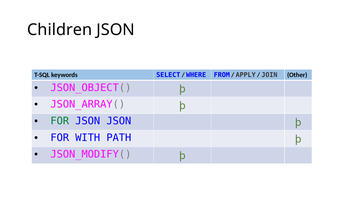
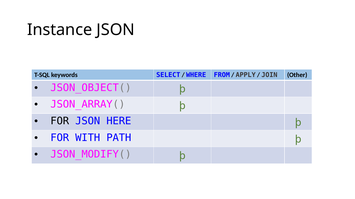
Children: Children -> Instance
FOR at (60, 121) colour: green -> black
JSON JSON: JSON -> HERE
